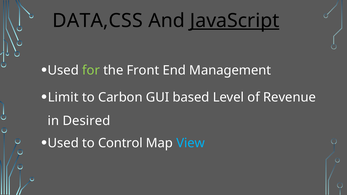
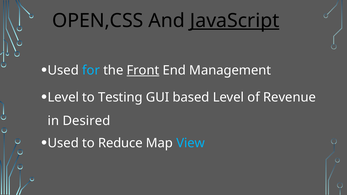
DATA,CSS: DATA,CSS -> OPEN,CSS
for colour: light green -> light blue
Front underline: none -> present
Limit at (63, 97): Limit -> Level
Carbon: Carbon -> Testing
Control: Control -> Reduce
